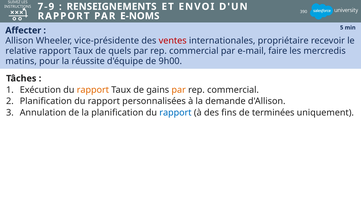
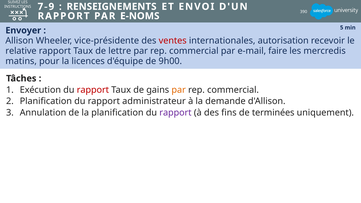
Affecter: Affecter -> Envoyer
propriétaire: propriétaire -> autorisation
quels: quels -> lettre
réussite: réussite -> licences
rapport at (93, 90) colour: orange -> red
personnalisées: personnalisées -> administrateur
rapport at (175, 113) colour: blue -> purple
